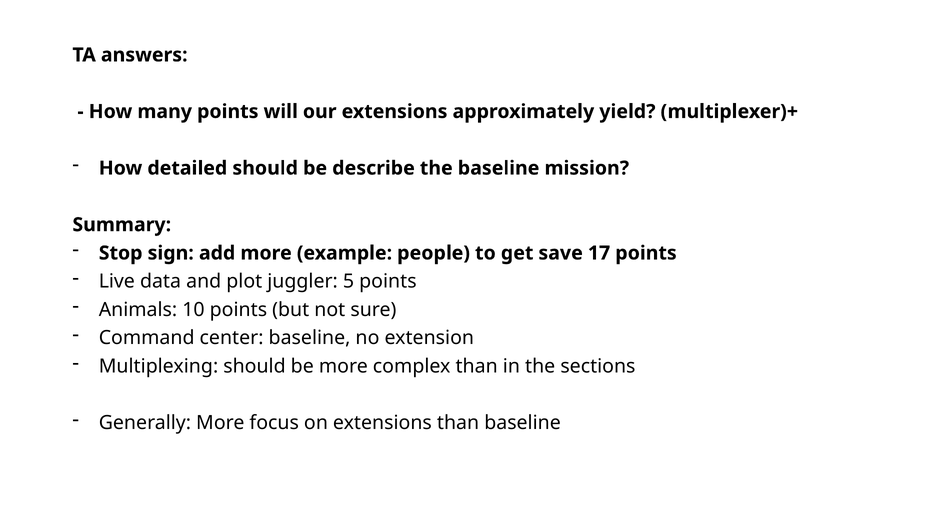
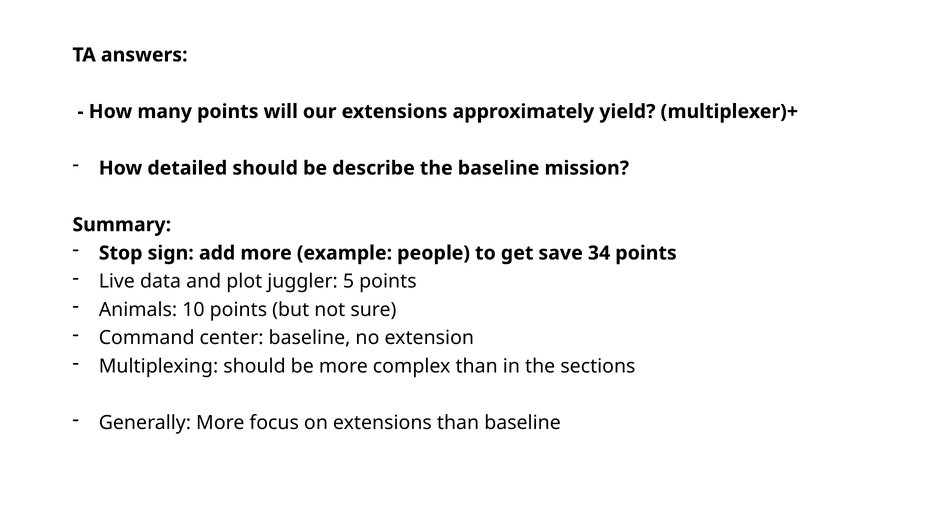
17: 17 -> 34
